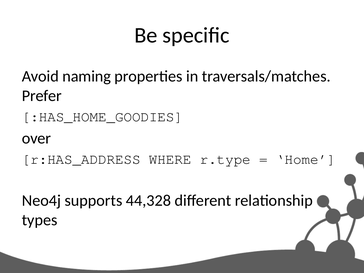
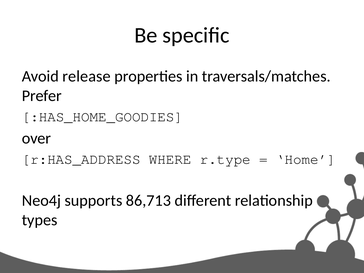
naming: naming -> release
44,328: 44,328 -> 86,713
